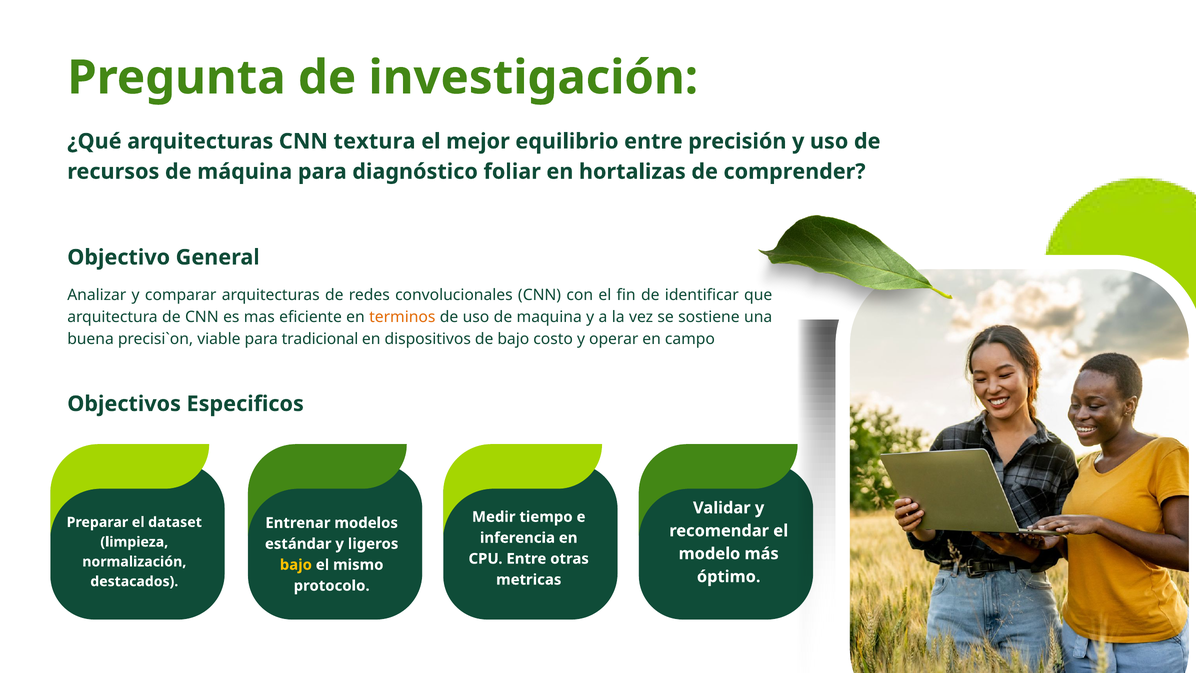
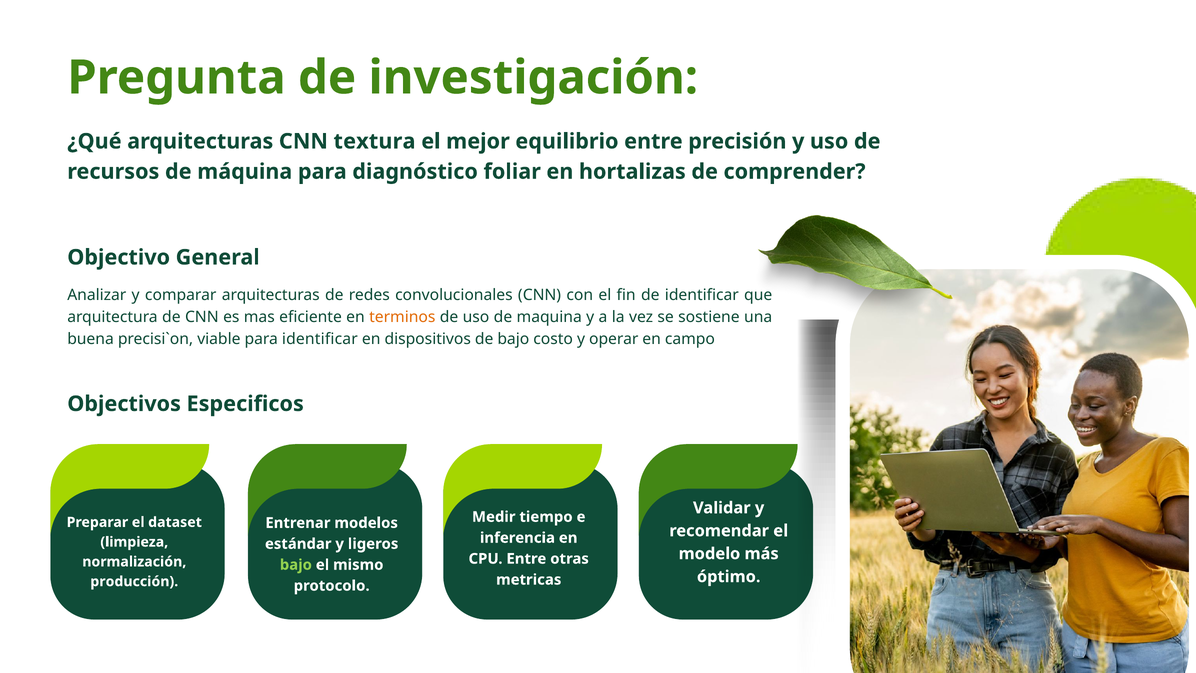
para tradicional: tradicional -> identificar
bajo at (296, 565) colour: yellow -> light green
destacados: destacados -> producción
